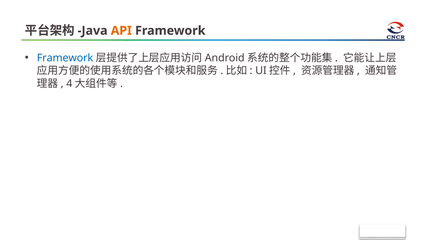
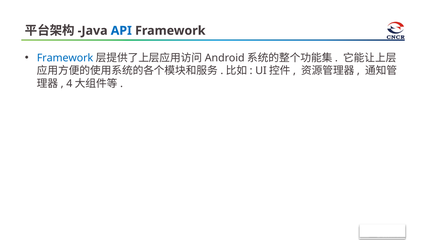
API colour: orange -> blue
